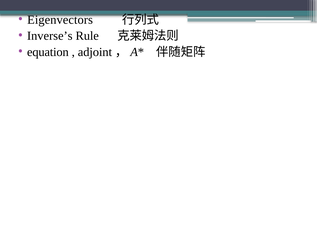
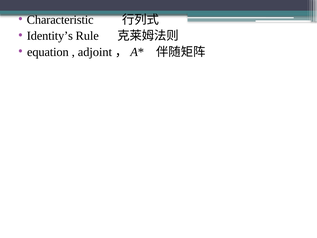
Eigenvectors: Eigenvectors -> Characteristic
Inverse’s: Inverse’s -> Identity’s
